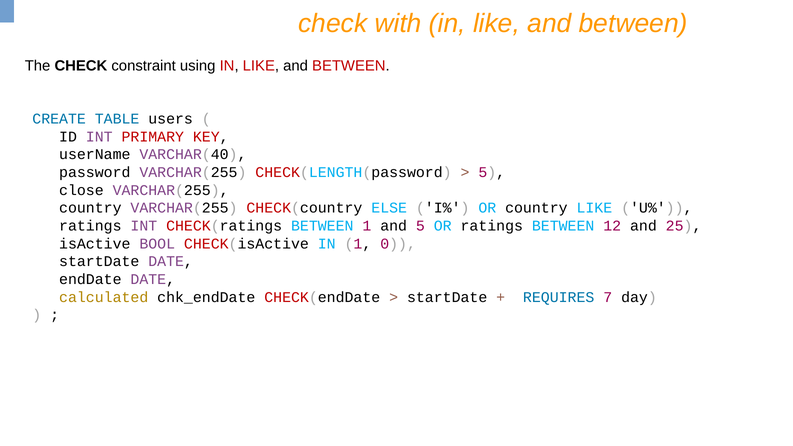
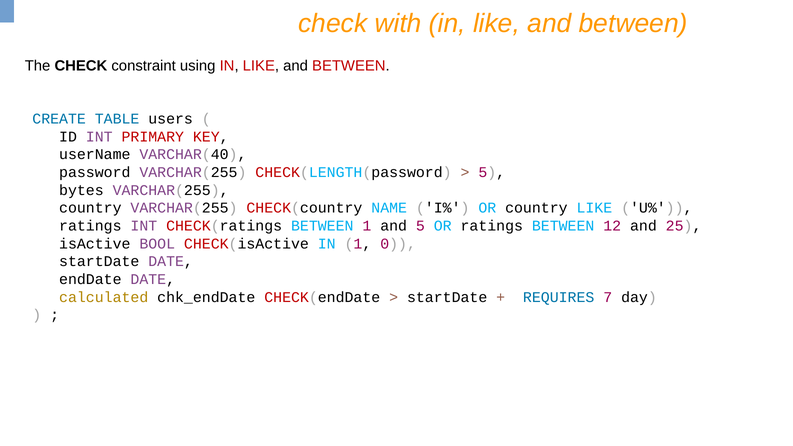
close: close -> bytes
ELSE: ELSE -> NAME
